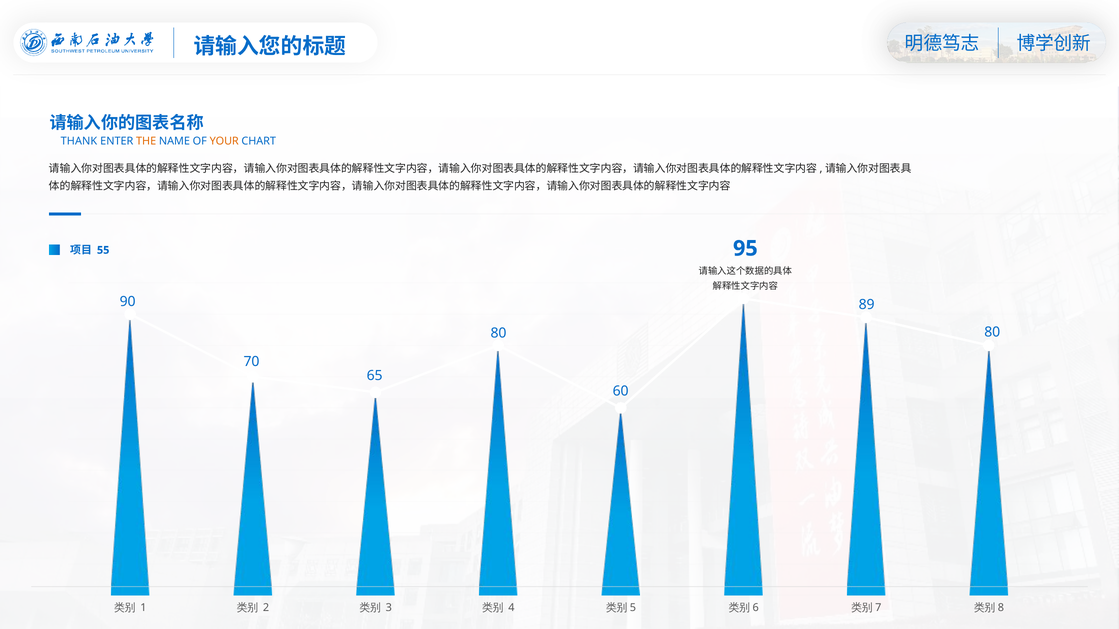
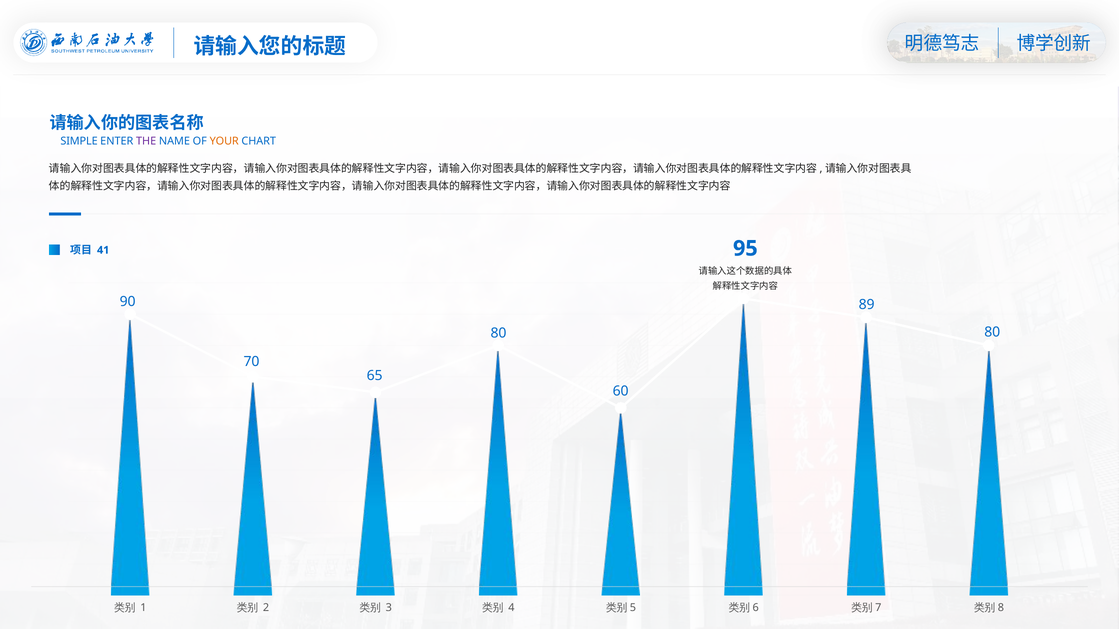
THANK: THANK -> SIMPLE
THE colour: orange -> purple
55: 55 -> 41
